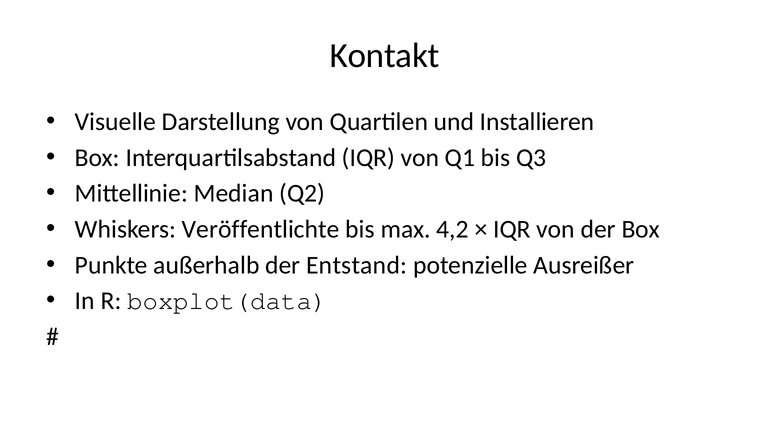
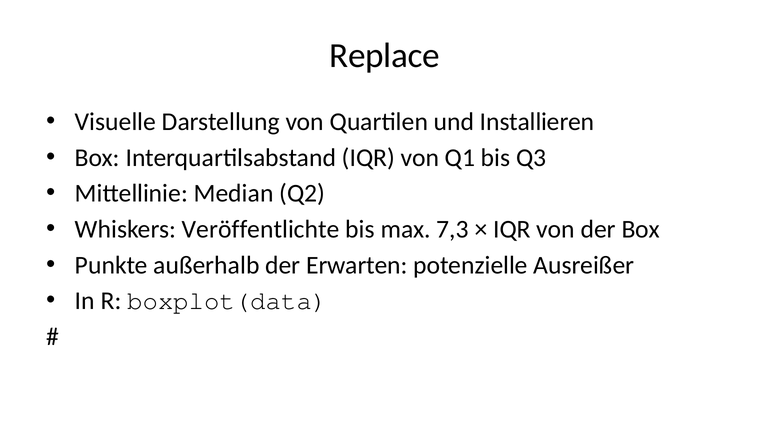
Kontakt: Kontakt -> Replace
4,2: 4,2 -> 7,3
Entstand: Entstand -> Erwarten
